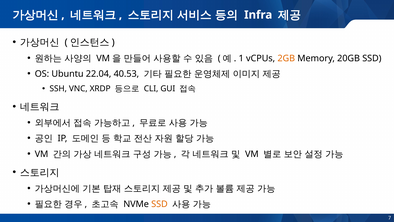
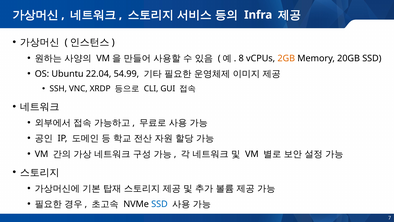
1: 1 -> 8
40.53: 40.53 -> 54.99
SSD at (159, 204) colour: orange -> blue
